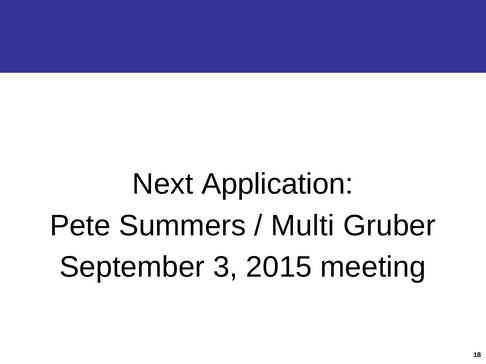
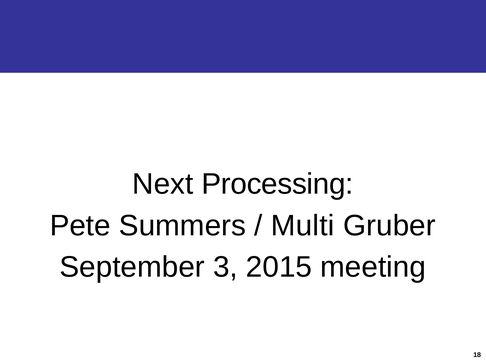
Application: Application -> Processing
